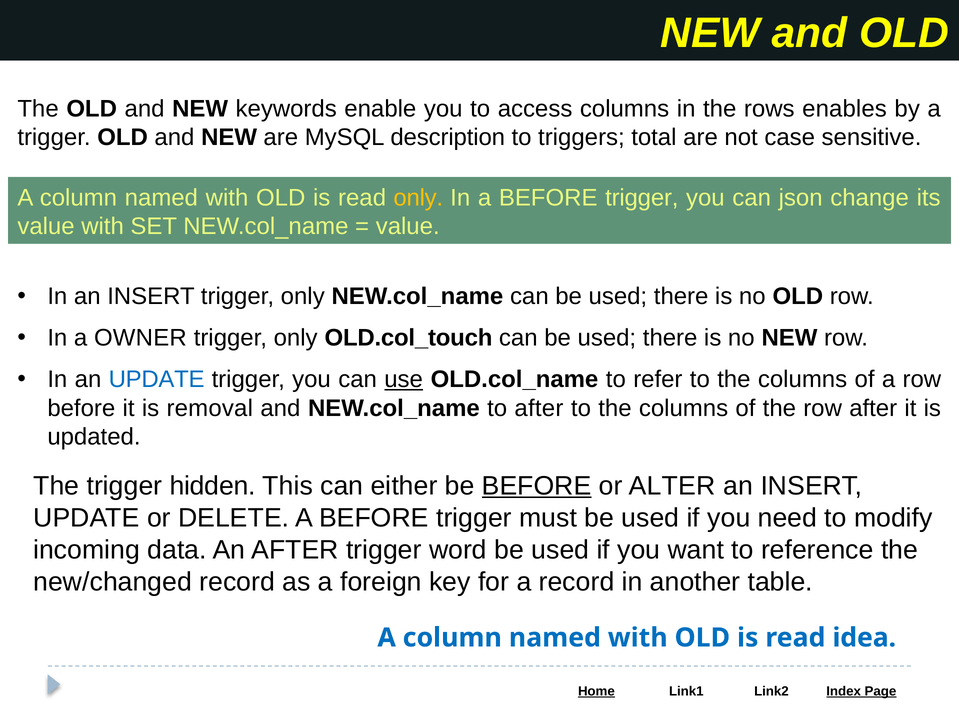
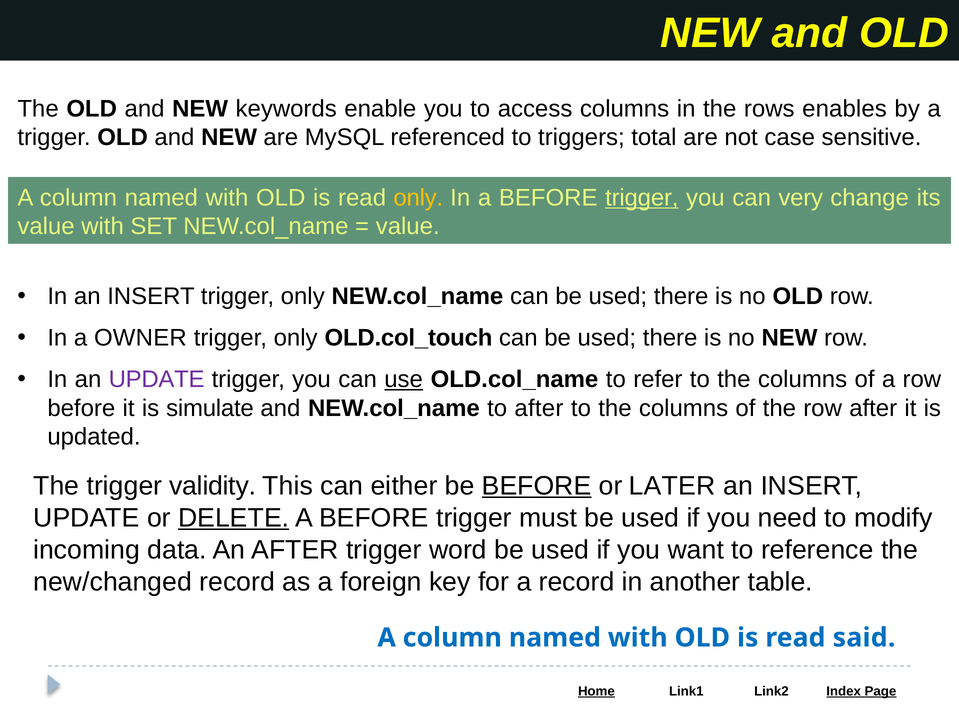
description: description -> referenced
trigger at (642, 198) underline: none -> present
json: json -> very
UPDATE at (157, 380) colour: blue -> purple
removal: removal -> simulate
hidden: hidden -> validity
ALTER: ALTER -> LATER
DELETE underline: none -> present
idea: idea -> said
